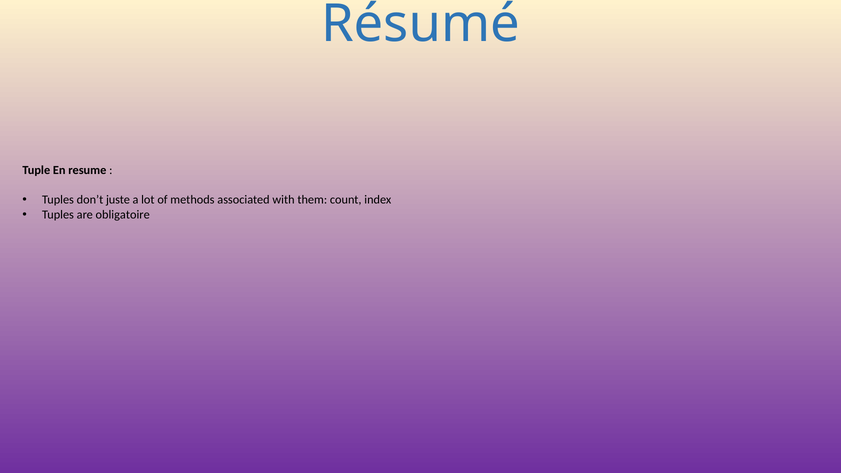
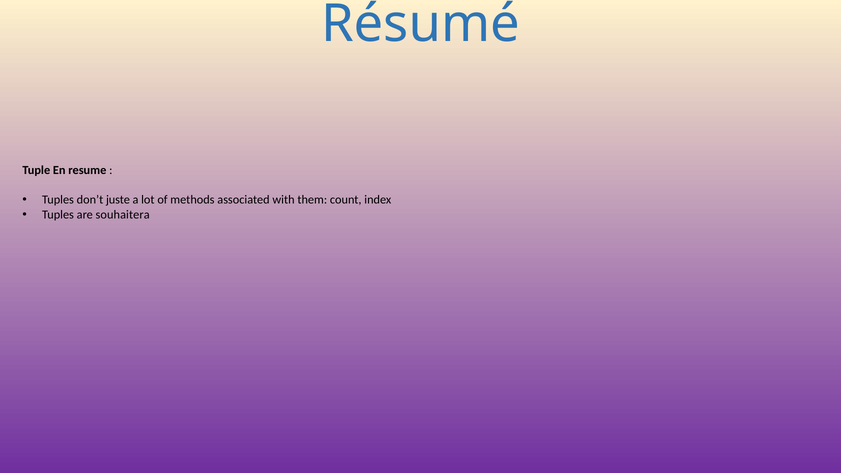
obligatoire: obligatoire -> souhaitera
